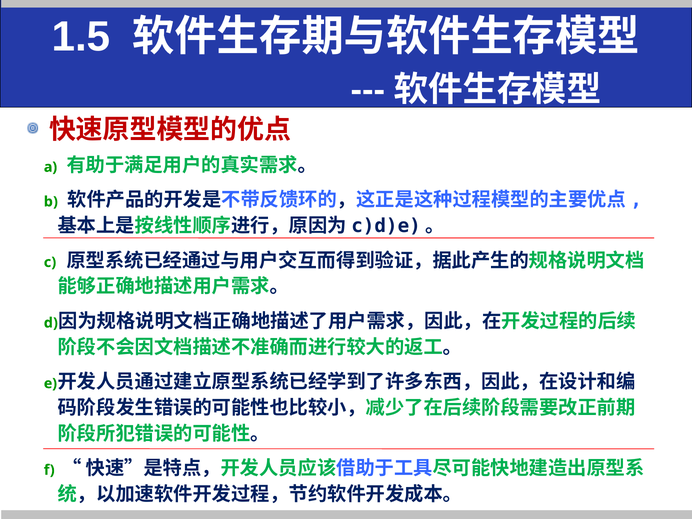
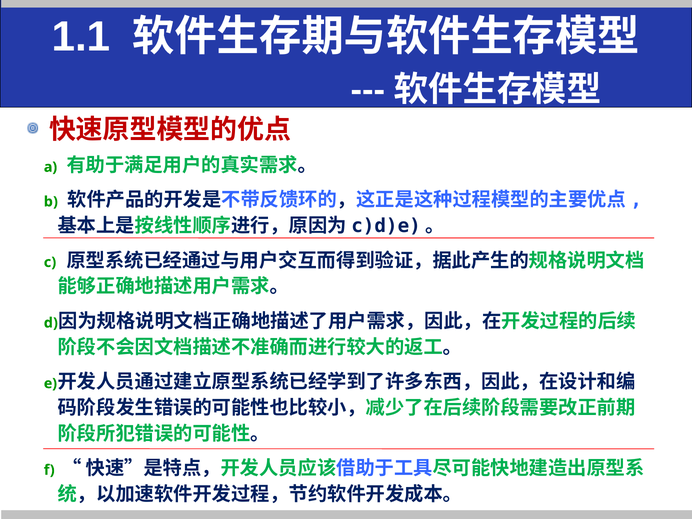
1.5: 1.5 -> 1.1
